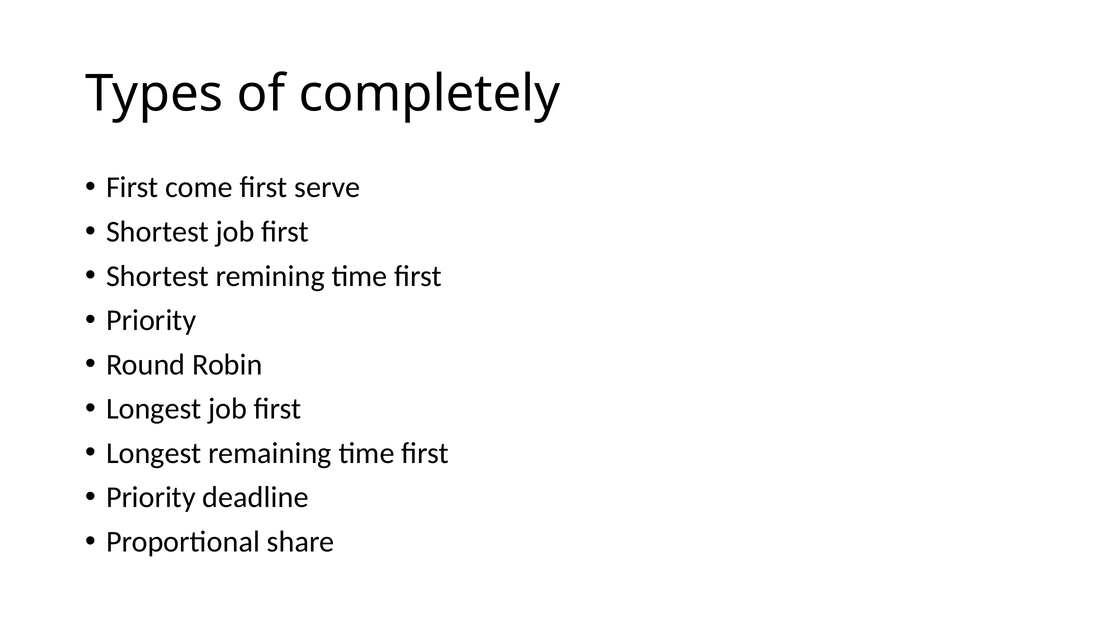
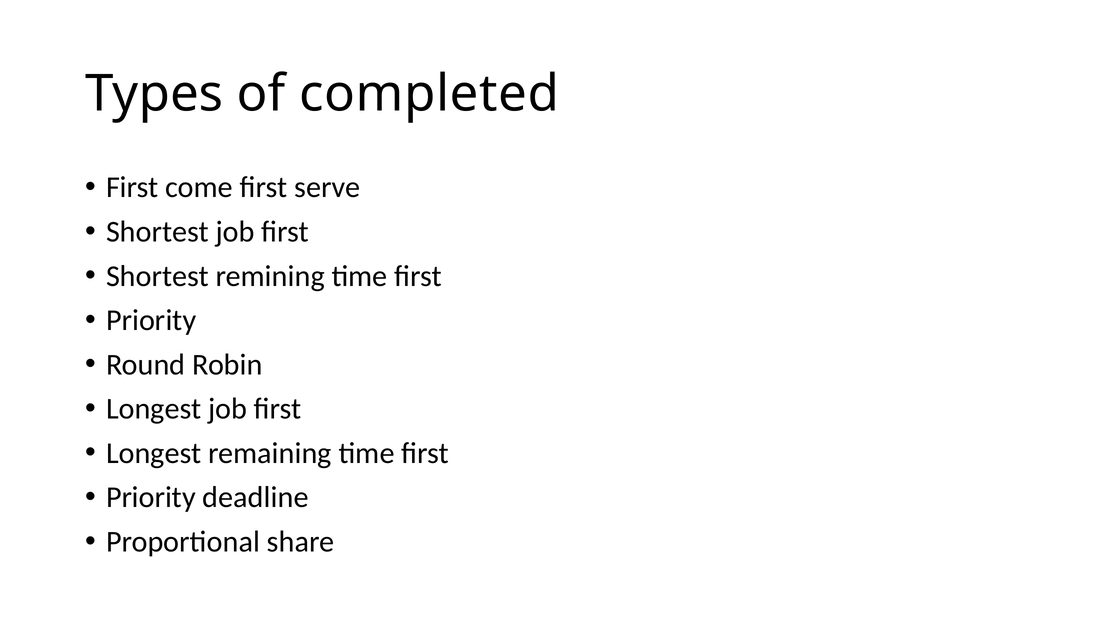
completely: completely -> completed
